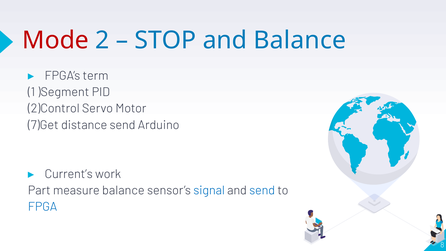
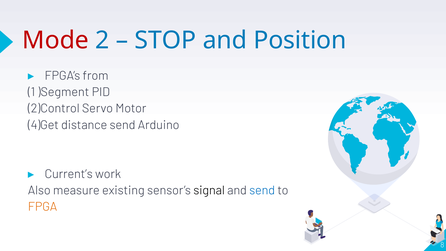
and Balance: Balance -> Position
term: term -> from
7)Get: 7)Get -> 4)Get
Part: Part -> Also
measure balance: balance -> existing
signal colour: blue -> black
FPGA colour: blue -> orange
